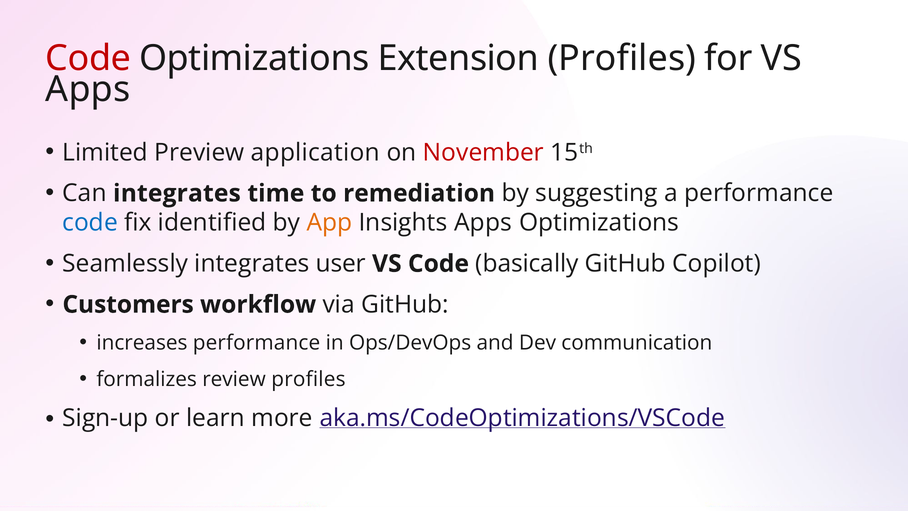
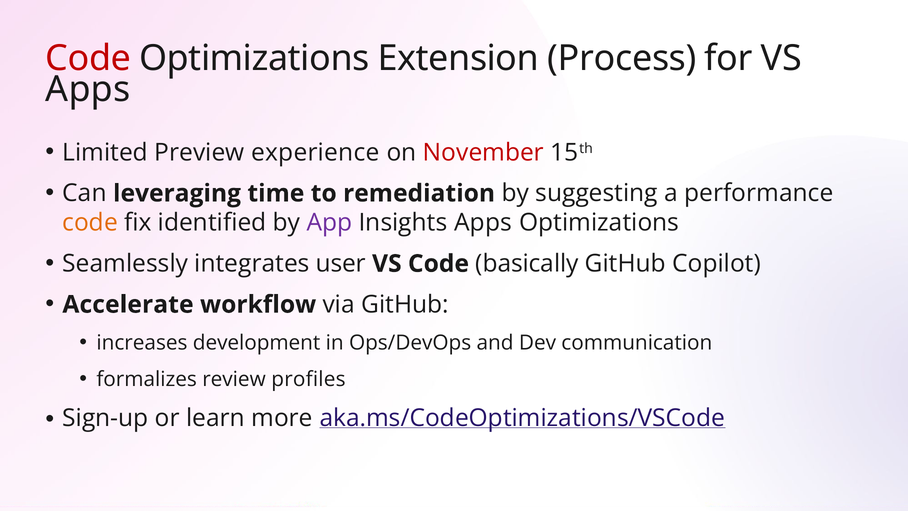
Extension Profiles: Profiles -> Process
application: application -> experience
Can integrates: integrates -> leveraging
code at (90, 223) colour: blue -> orange
App colour: orange -> purple
Customers: Customers -> Accelerate
increases performance: performance -> development
